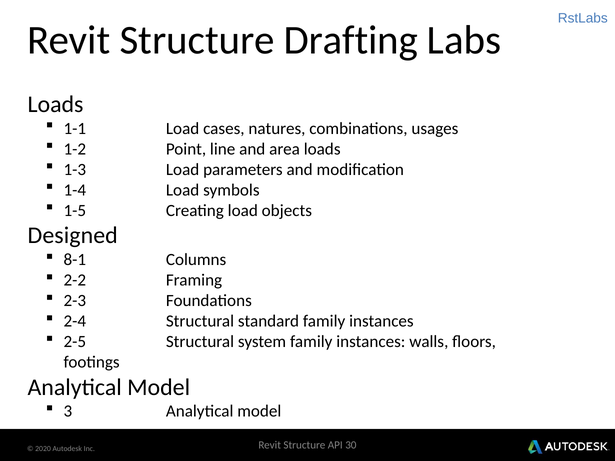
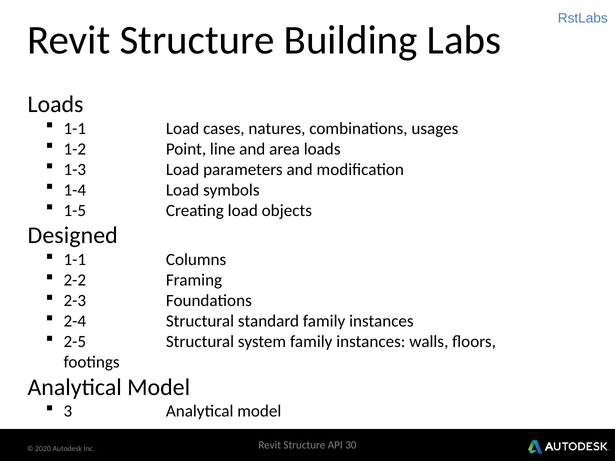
Drafting: Drafting -> Building
8-1 at (75, 260): 8-1 -> 1-1
